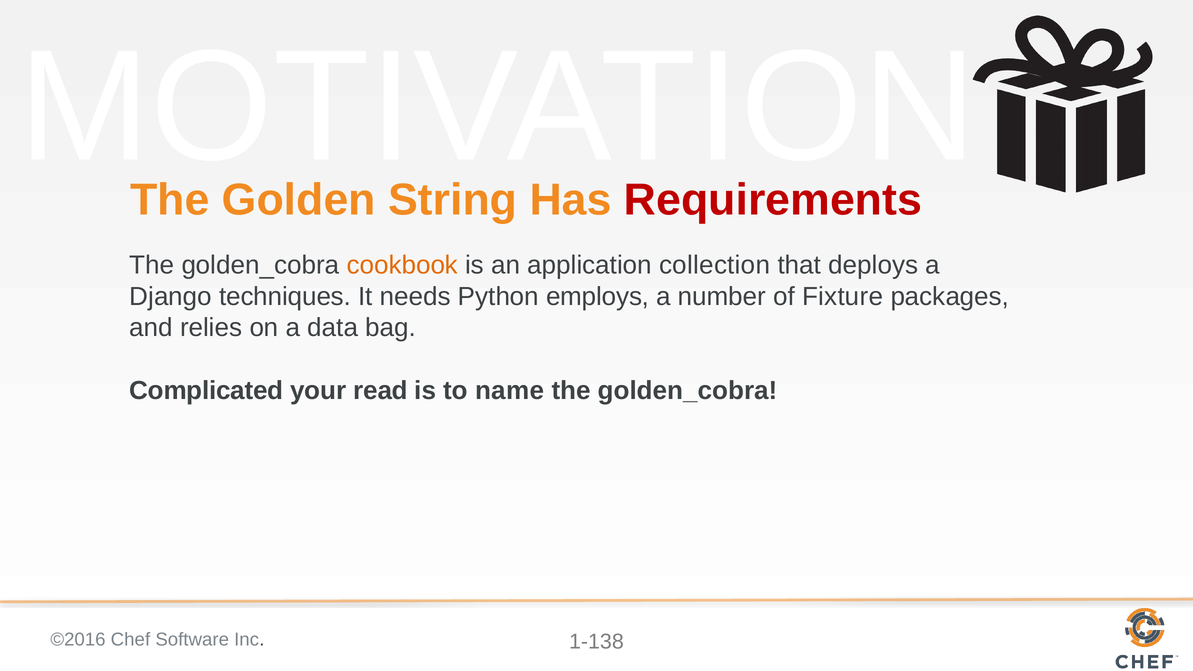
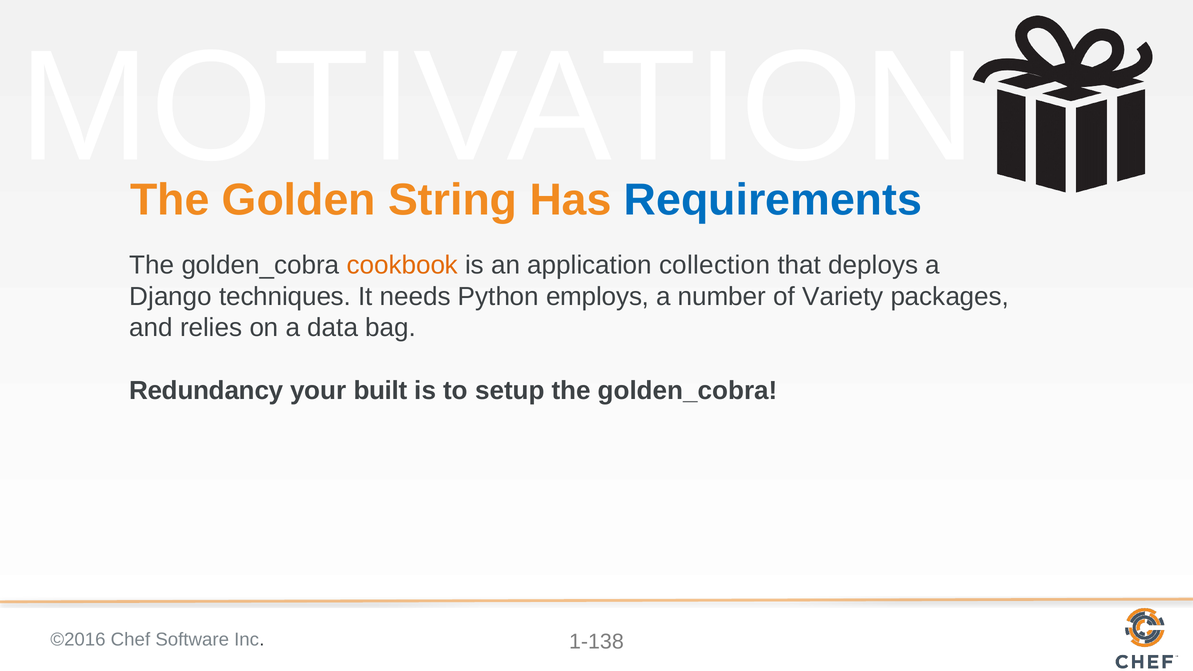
Requirements colour: red -> blue
Fixture: Fixture -> Variety
Complicated: Complicated -> Redundancy
read: read -> built
name: name -> setup
